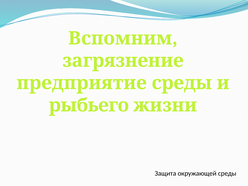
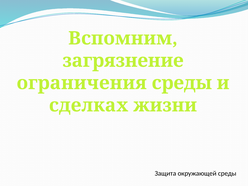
предприятие: предприятие -> ограничения
рыбьего: рыбьего -> сделках
